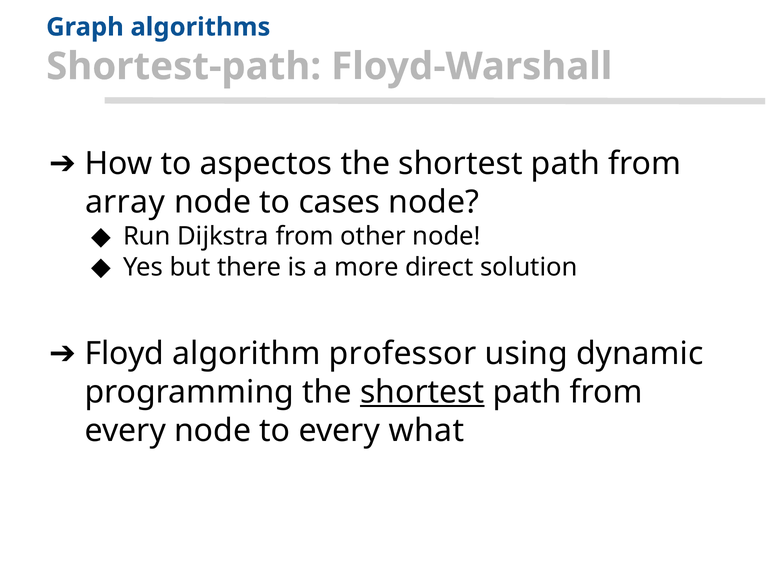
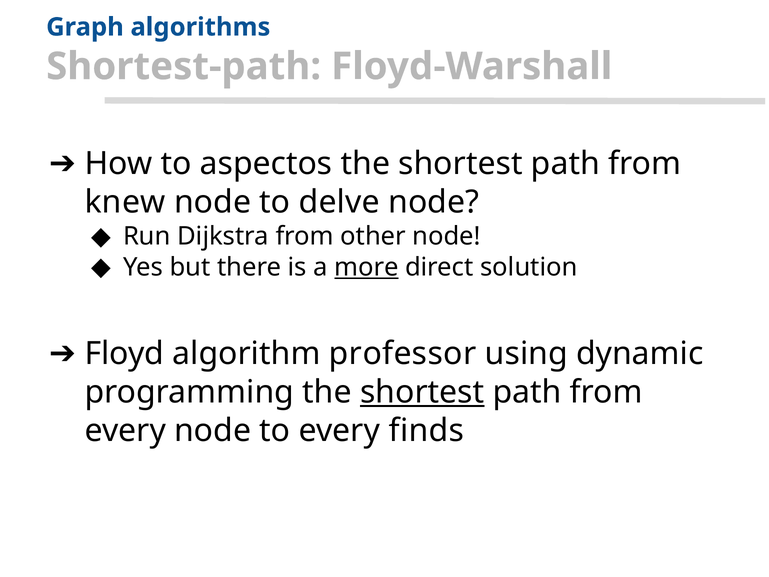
array: array -> knew
cases: cases -> delve
more underline: none -> present
what: what -> finds
